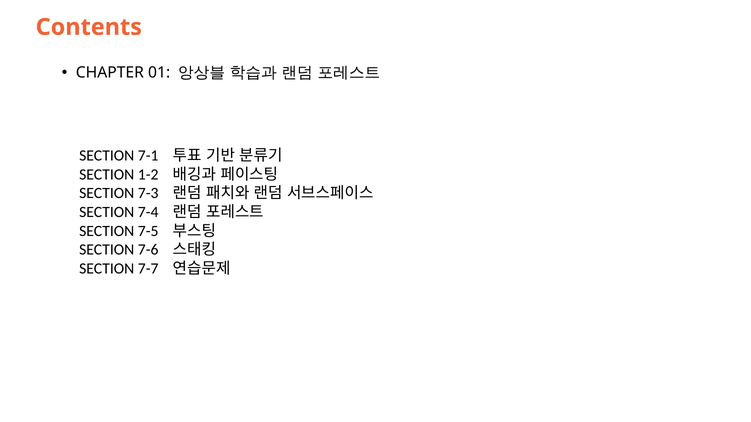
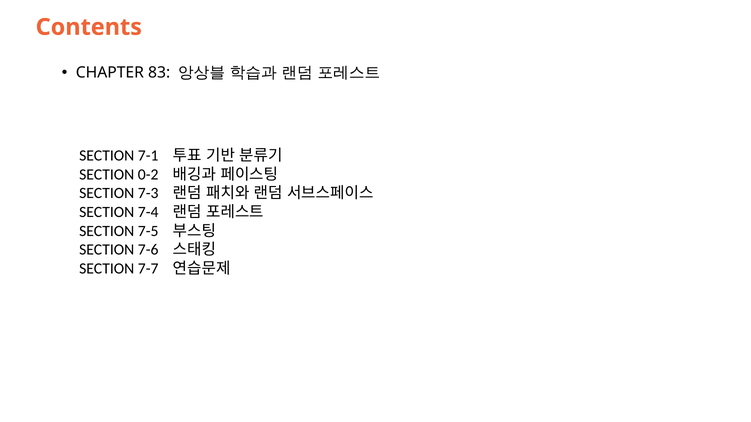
01: 01 -> 83
1-2: 1-2 -> 0-2
